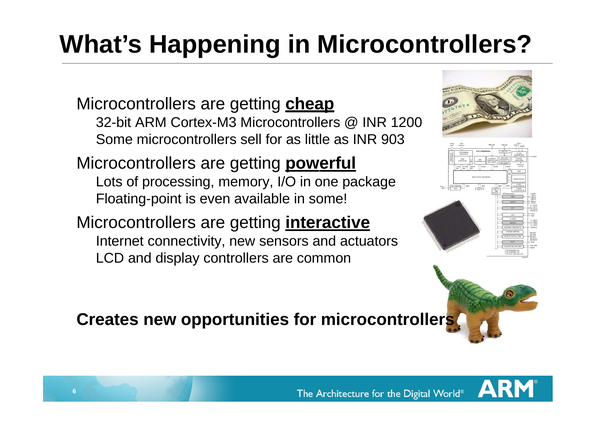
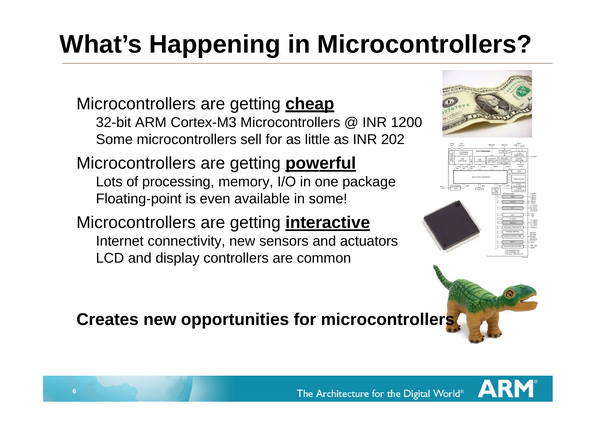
903: 903 -> 202
